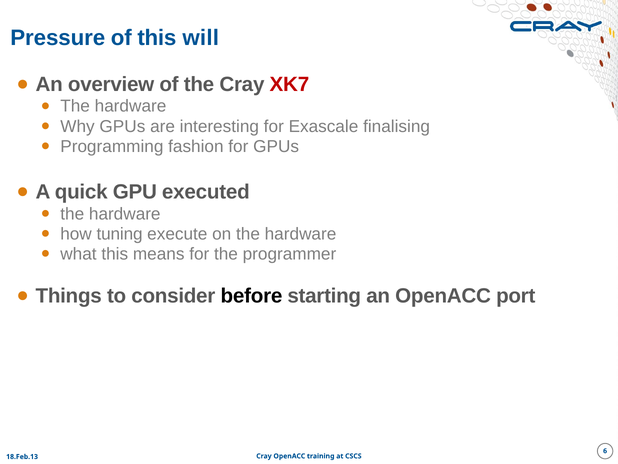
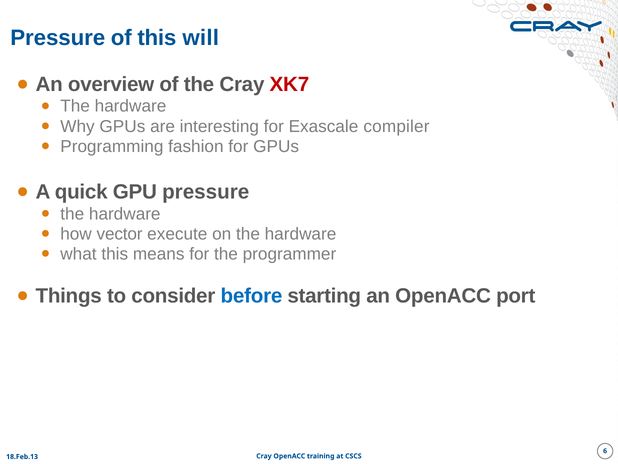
finalising: finalising -> compiler
GPU executed: executed -> pressure
tuning: tuning -> vector
before colour: black -> blue
